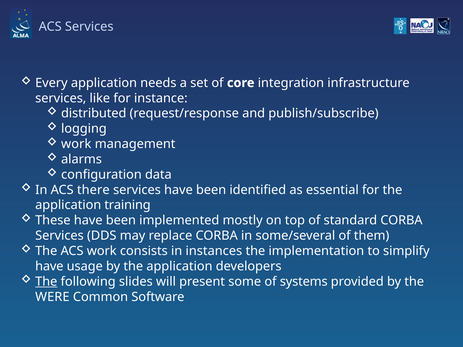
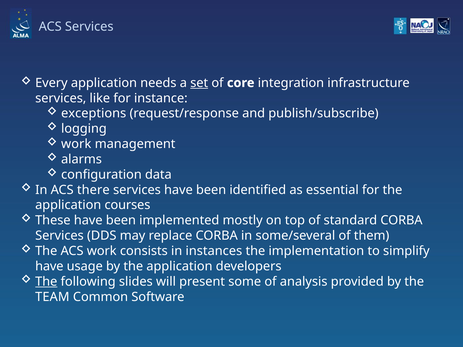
set underline: none -> present
distributed: distributed -> exceptions
training: training -> courses
systems: systems -> analysis
WERE: WERE -> TEAM
